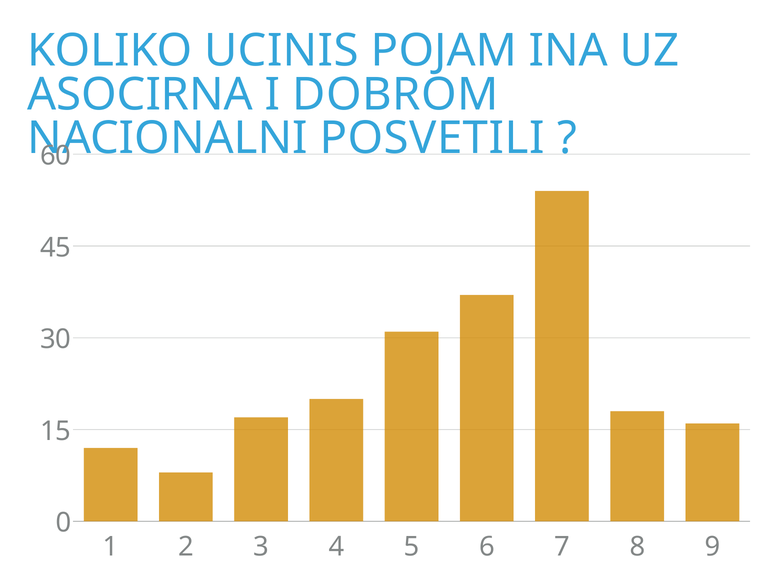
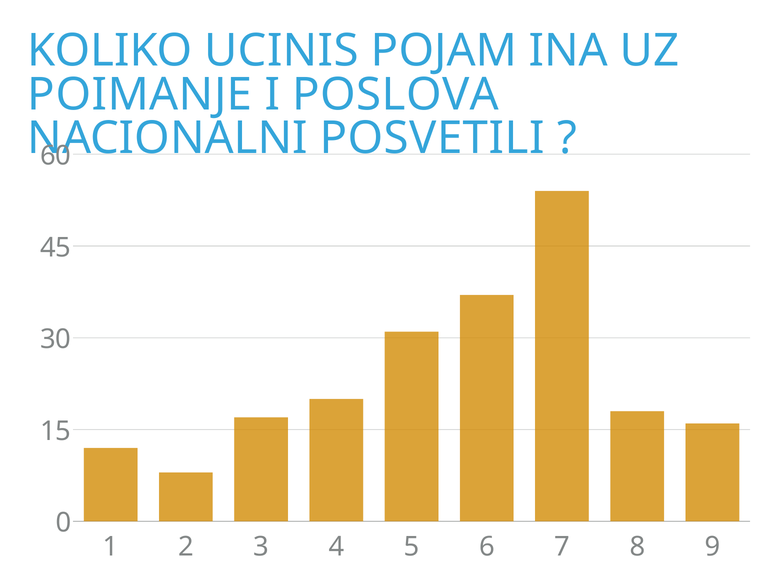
ASOCIRNA: ASOCIRNA -> POIMANJE
DOBROM: DOBROM -> POSLOVA
